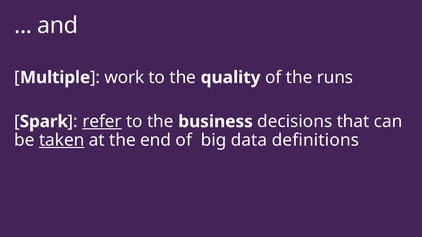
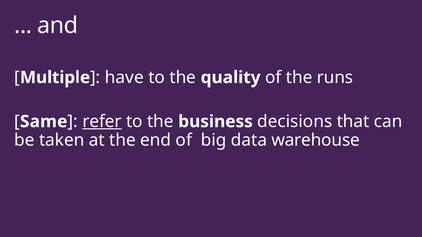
work: work -> have
Spark: Spark -> Same
taken underline: present -> none
definitions: definitions -> warehouse
